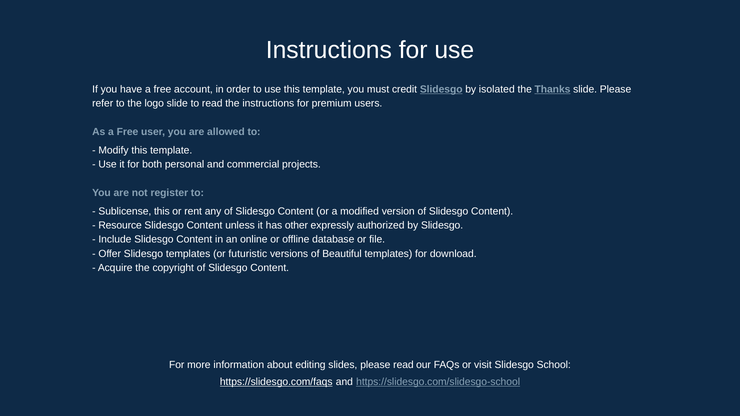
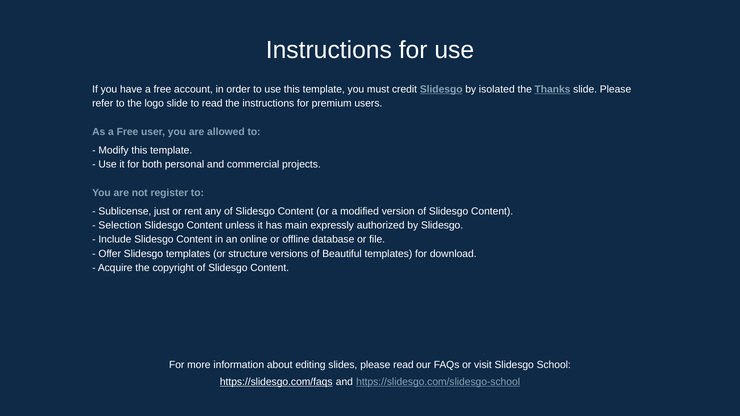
Sublicense this: this -> just
Resource: Resource -> Selection
other: other -> main
futuristic: futuristic -> structure
